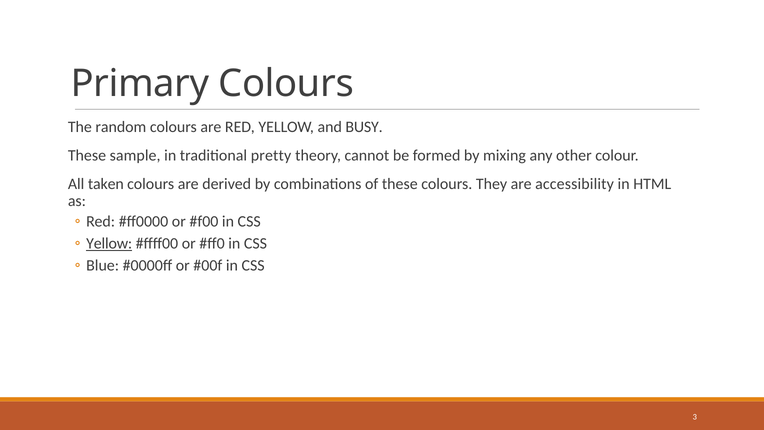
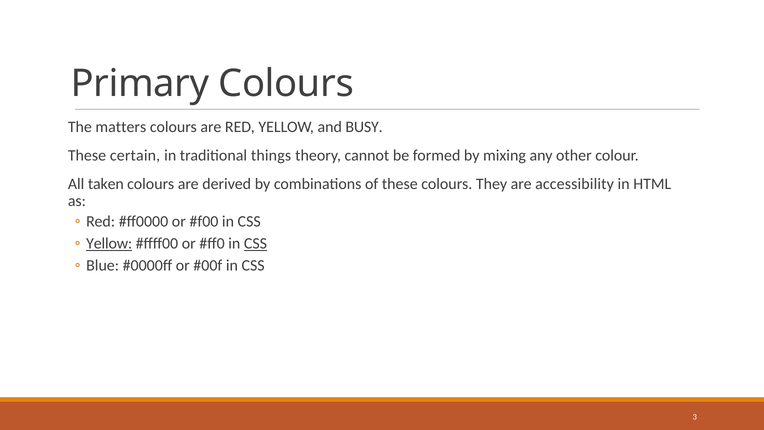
random: random -> matters
sample: sample -> certain
pretty: pretty -> things
CSS at (255, 243) underline: none -> present
